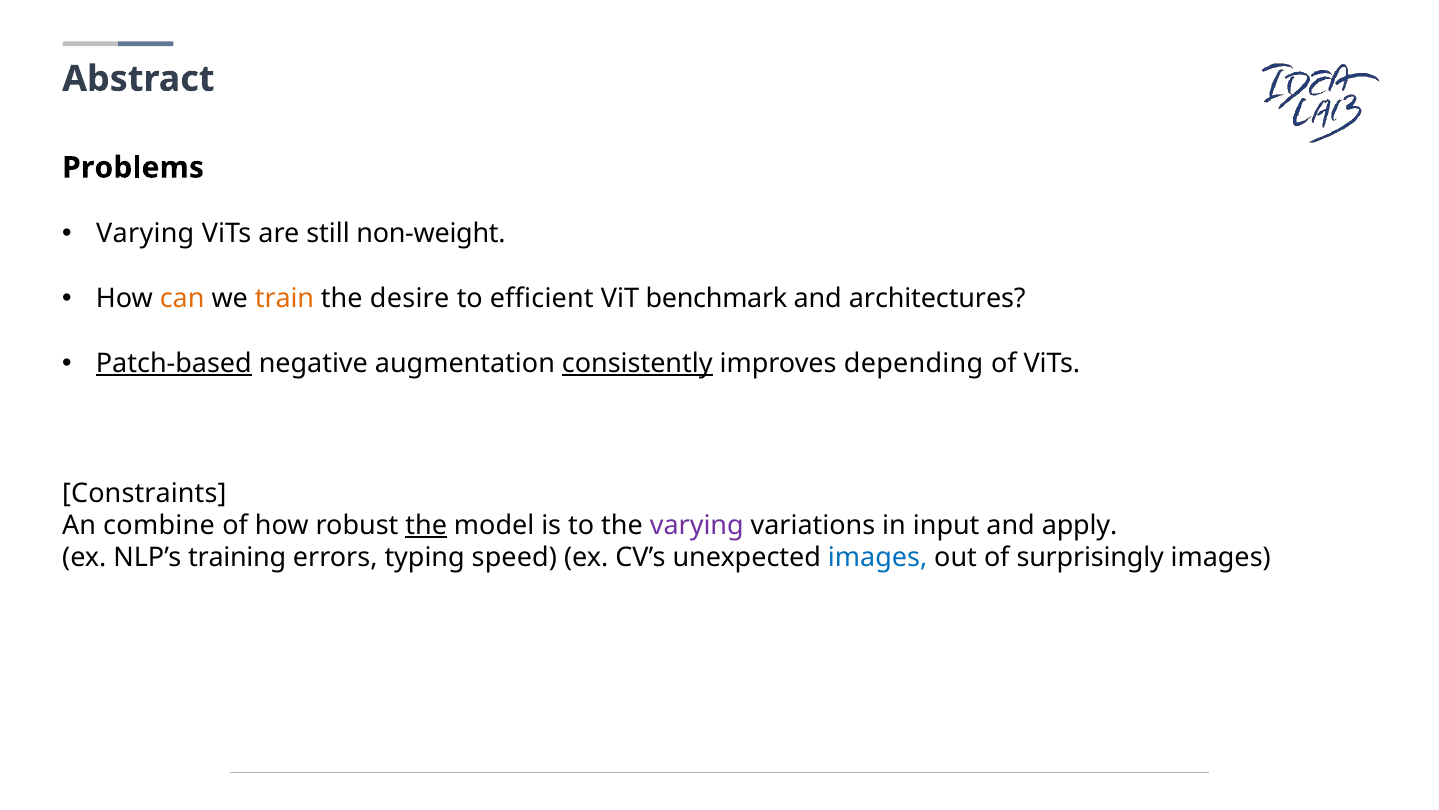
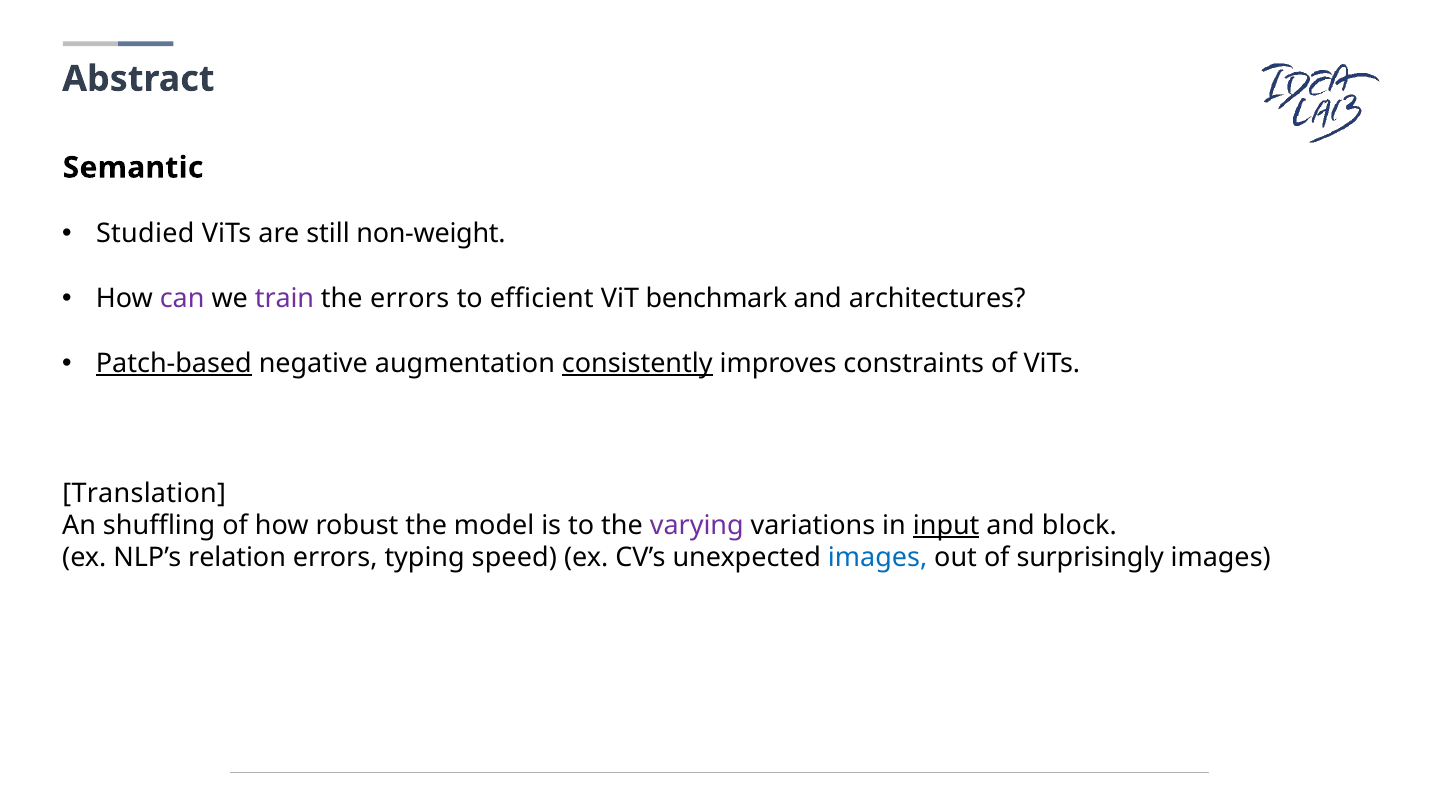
Problems: Problems -> Semantic
Varying at (145, 234): Varying -> Studied
can colour: orange -> purple
train colour: orange -> purple
the desire: desire -> errors
depending: depending -> constraints
Constraints: Constraints -> Translation
combine: combine -> shuffling
the at (426, 525) underline: present -> none
input underline: none -> present
apply: apply -> block
training: training -> relation
